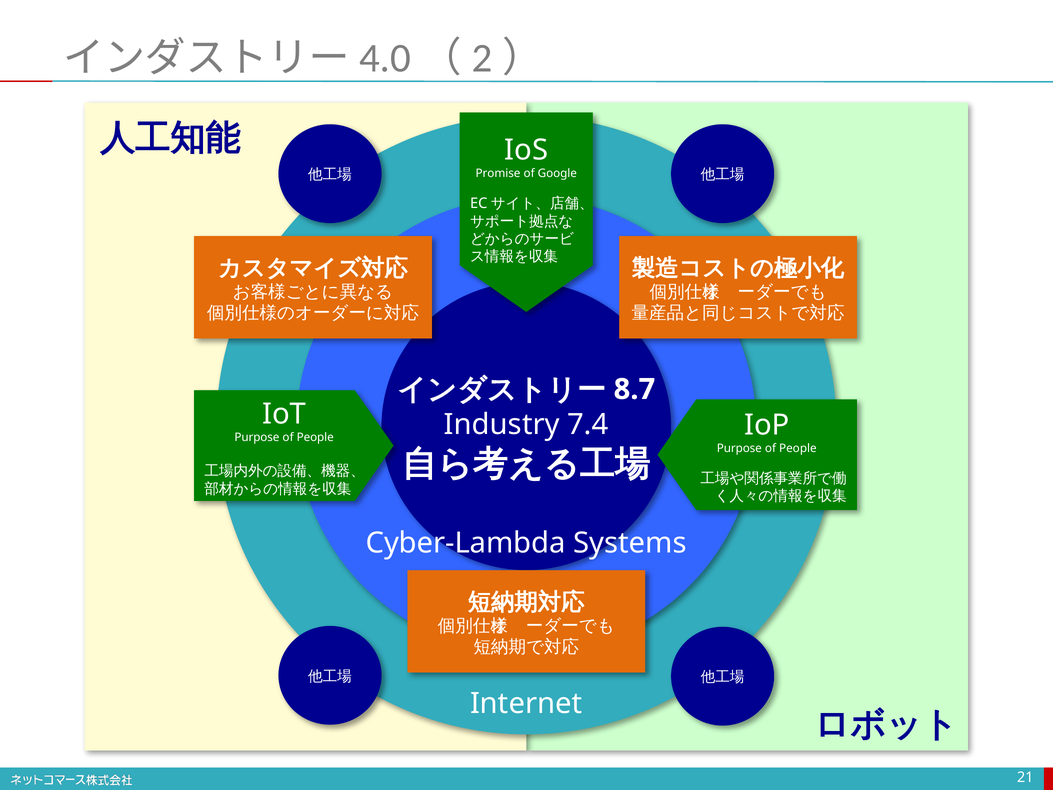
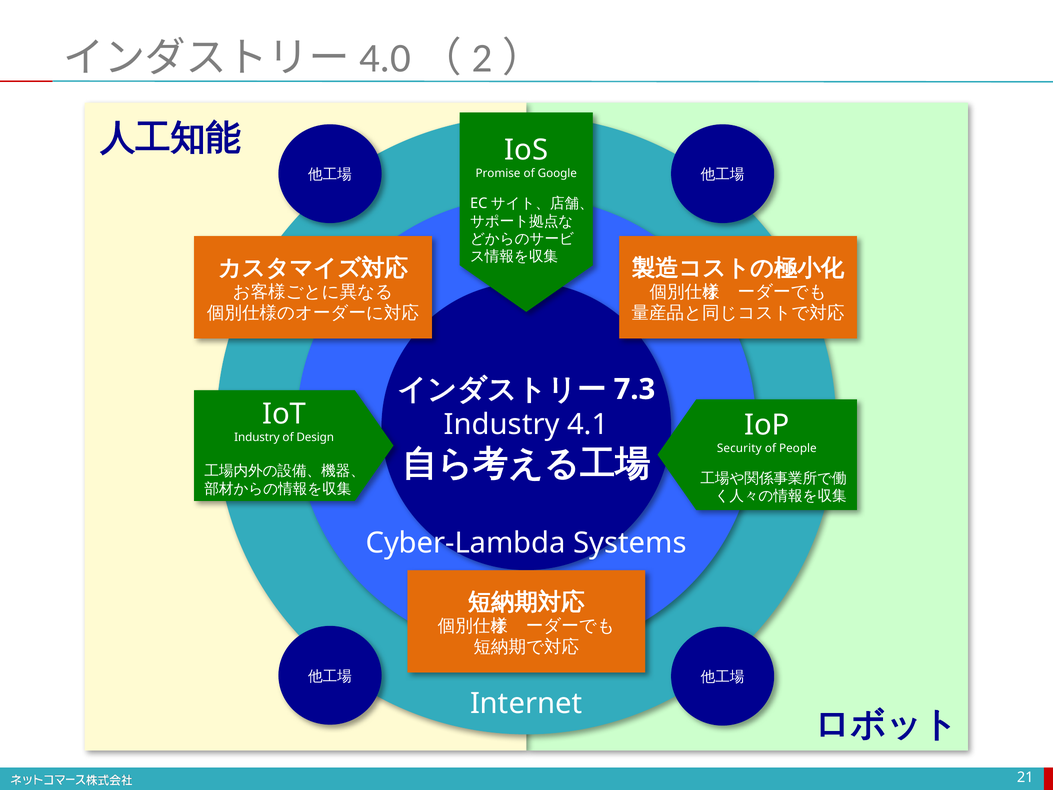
8.7: 8.7 -> 7.3
7.4: 7.4 -> 4.1
Purpose at (257, 437): Purpose -> Industry
People at (315, 437): People -> Design
Purpose at (739, 448): Purpose -> Security
